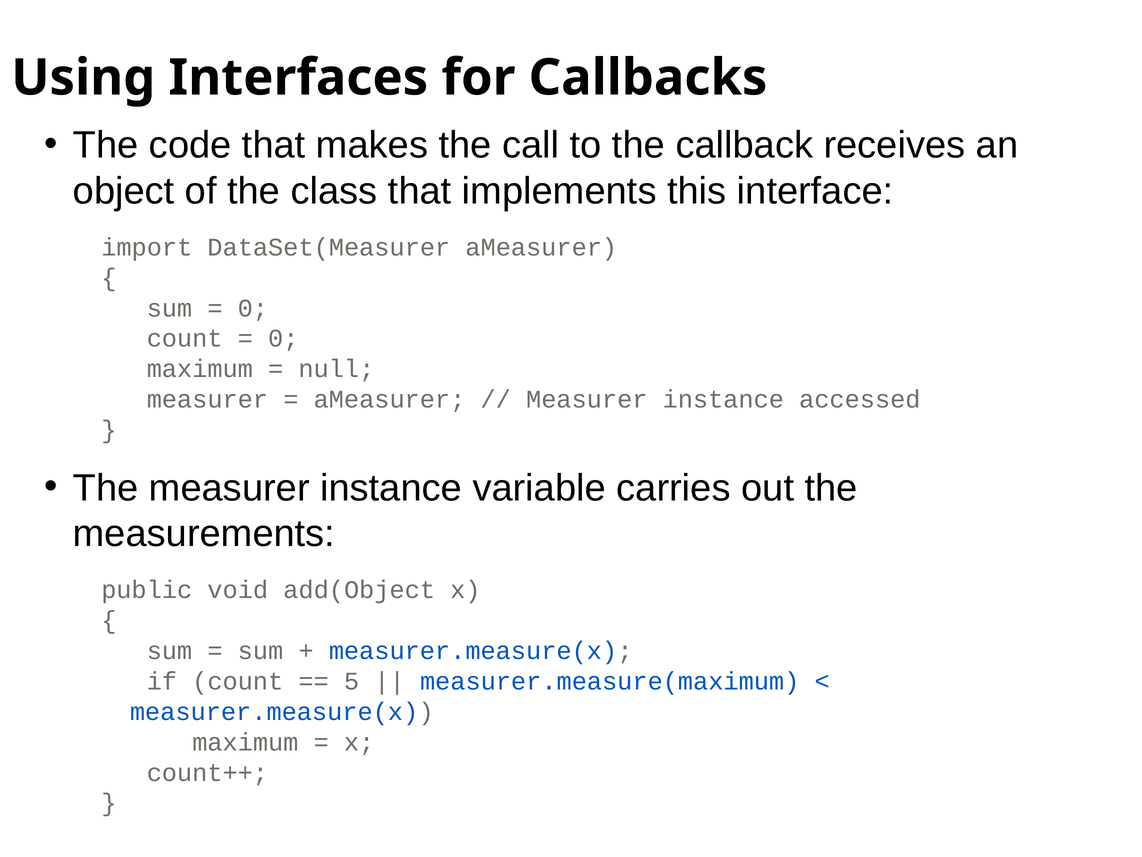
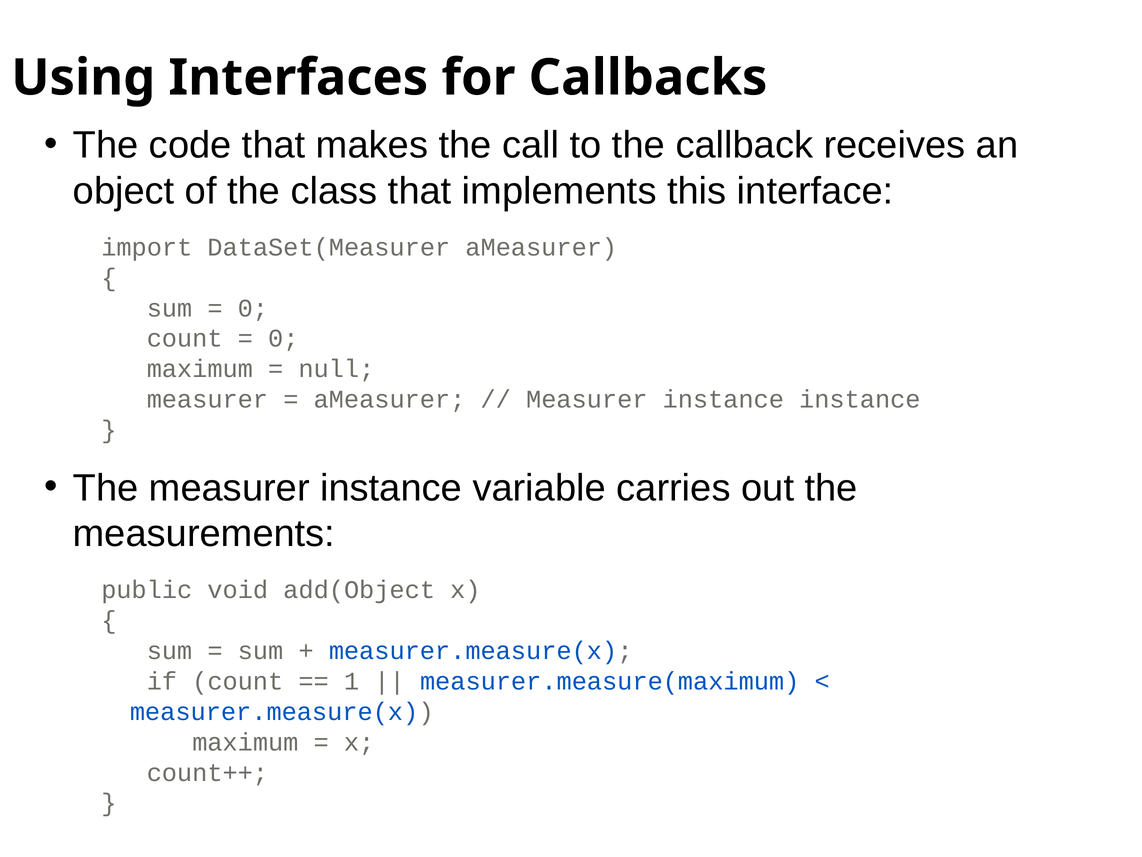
instance accessed: accessed -> instance
5: 5 -> 1
